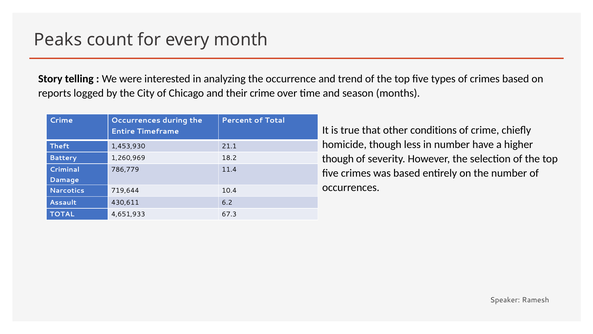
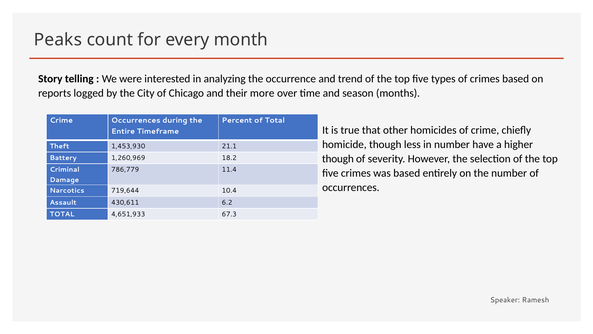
their crime: crime -> more
conditions: conditions -> homicides
